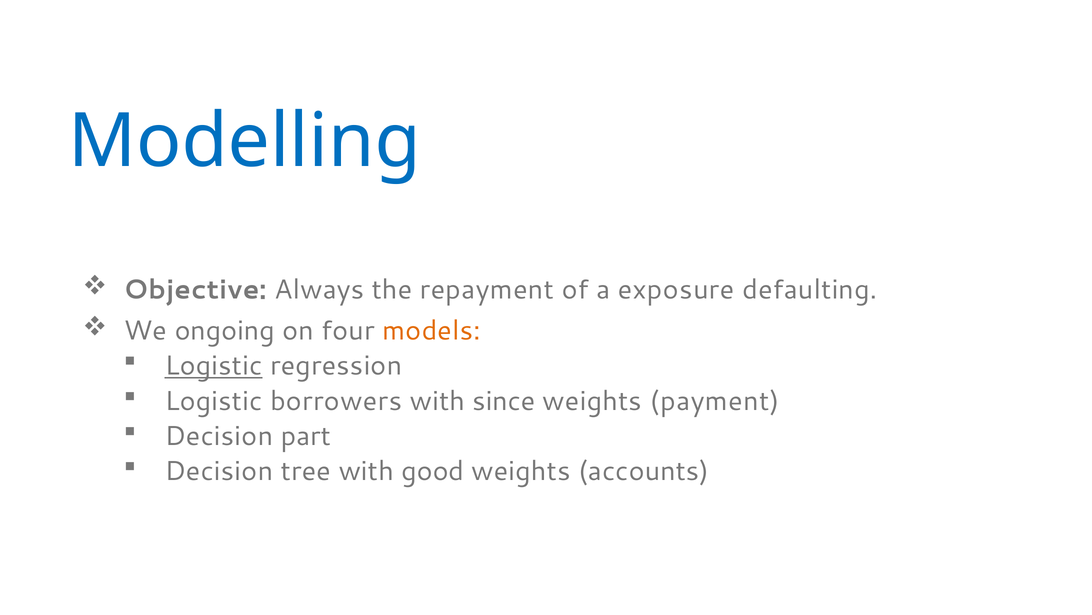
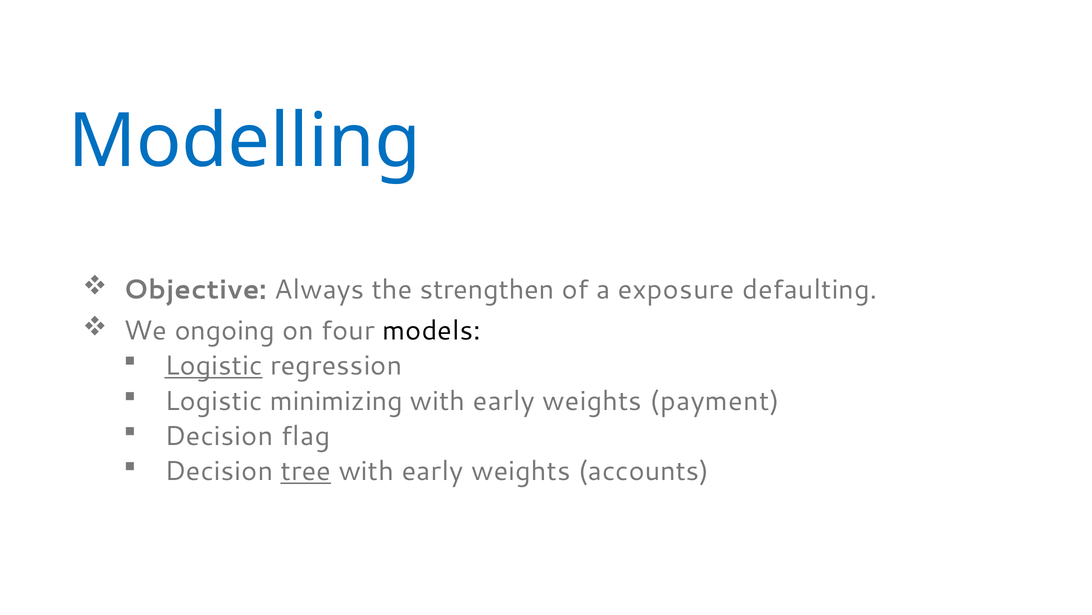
repayment: repayment -> strengthen
models colour: orange -> black
borrowers: borrowers -> minimizing
since at (504, 401): since -> early
part: part -> flag
tree underline: none -> present
good at (433, 471): good -> early
